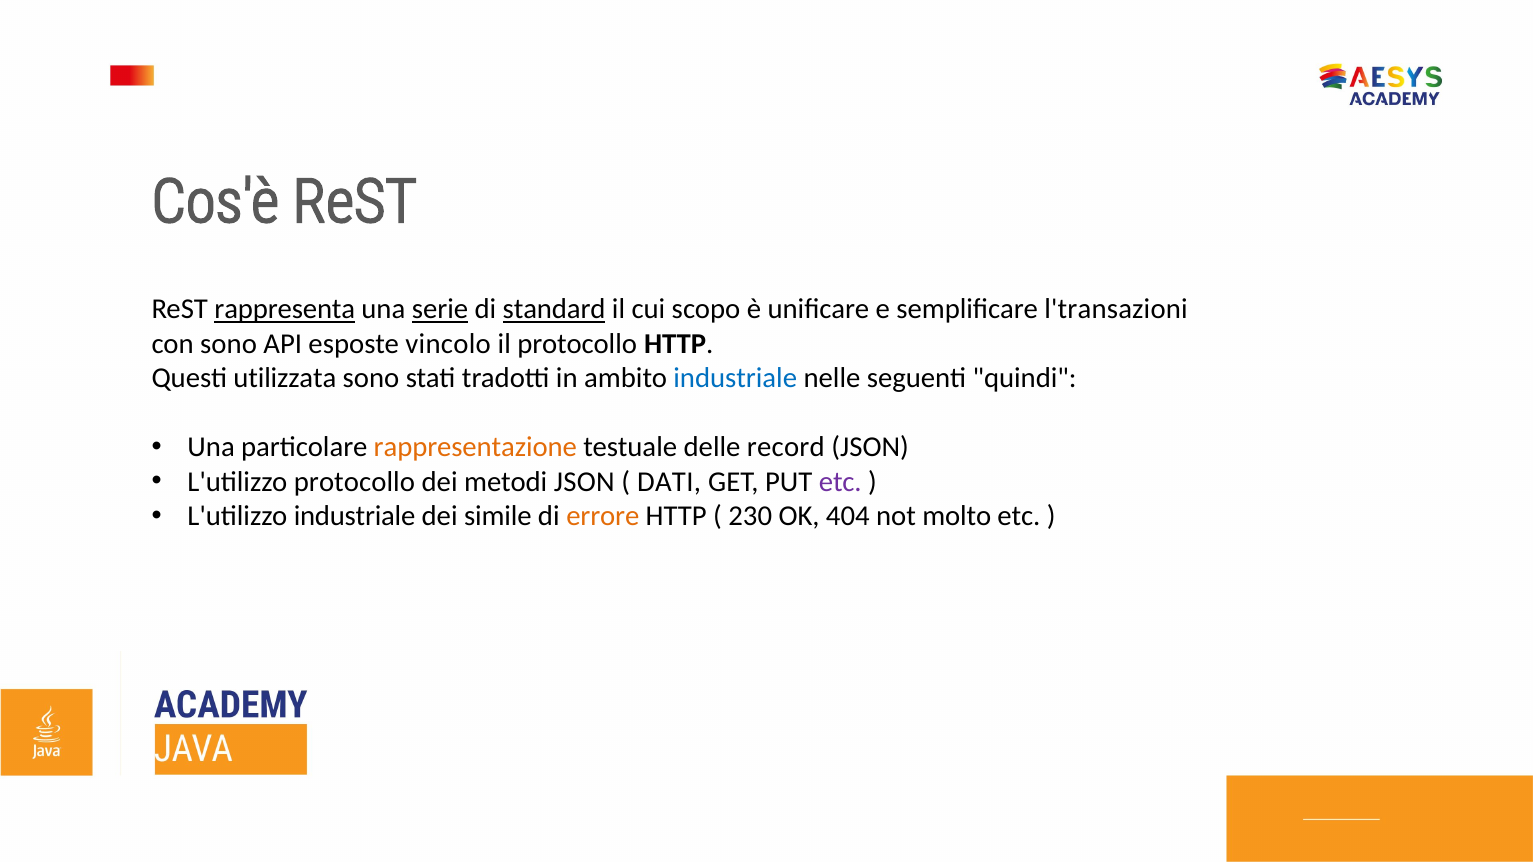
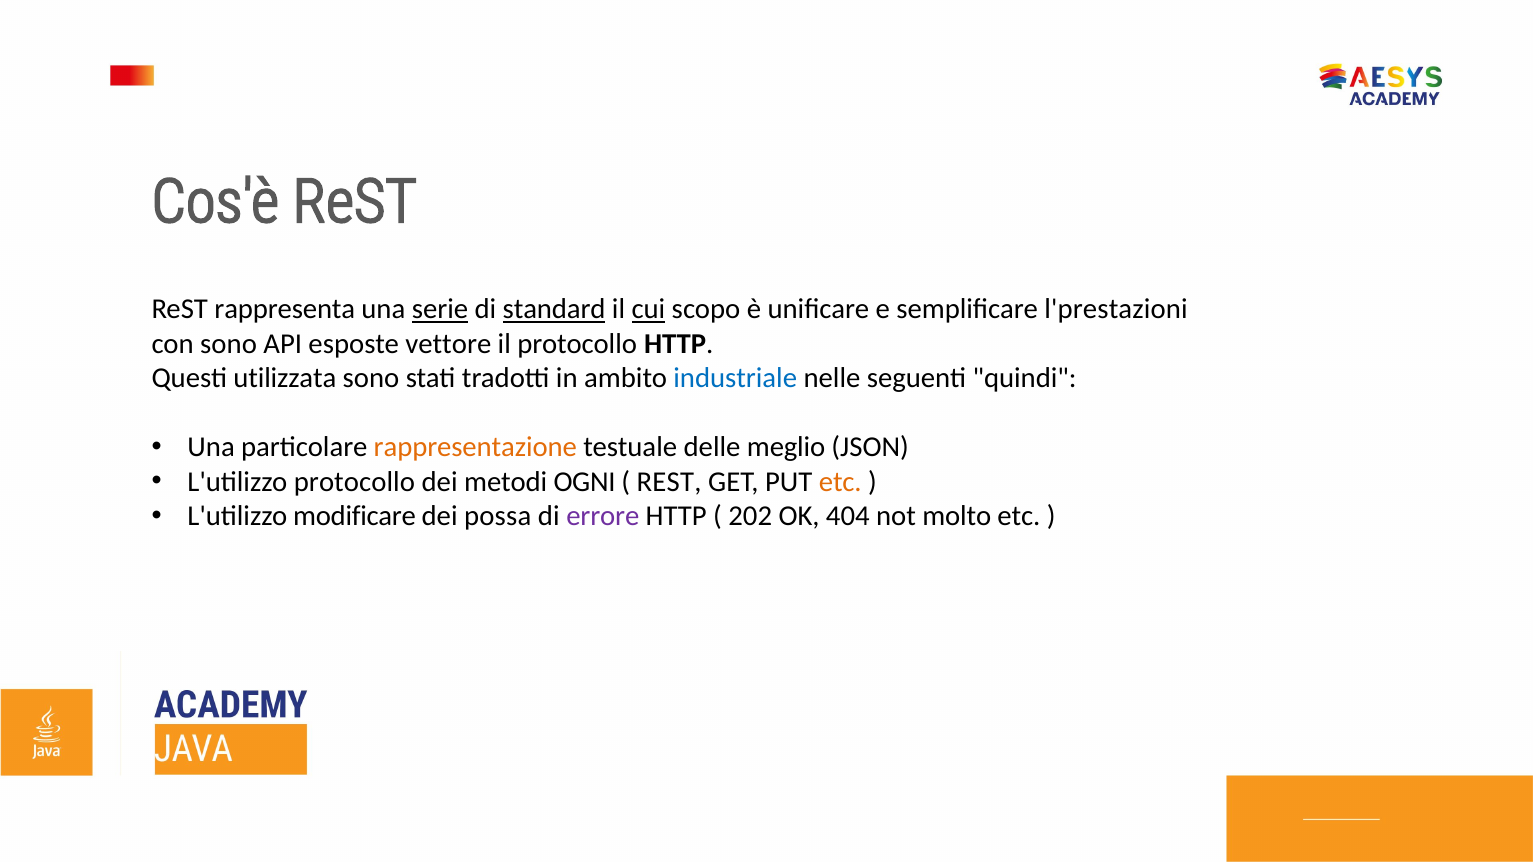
rappresenta underline: present -> none
cui underline: none -> present
l'transazioni: l'transazioni -> l'prestazioni
vincolo: vincolo -> vettore
record: record -> meglio
metodi JSON: JSON -> OGNI
DATI at (669, 482): DATI -> REST
etc at (840, 482) colour: purple -> orange
L'utilizzo industriale: industriale -> modificare
simile: simile -> possa
errore colour: orange -> purple
230: 230 -> 202
